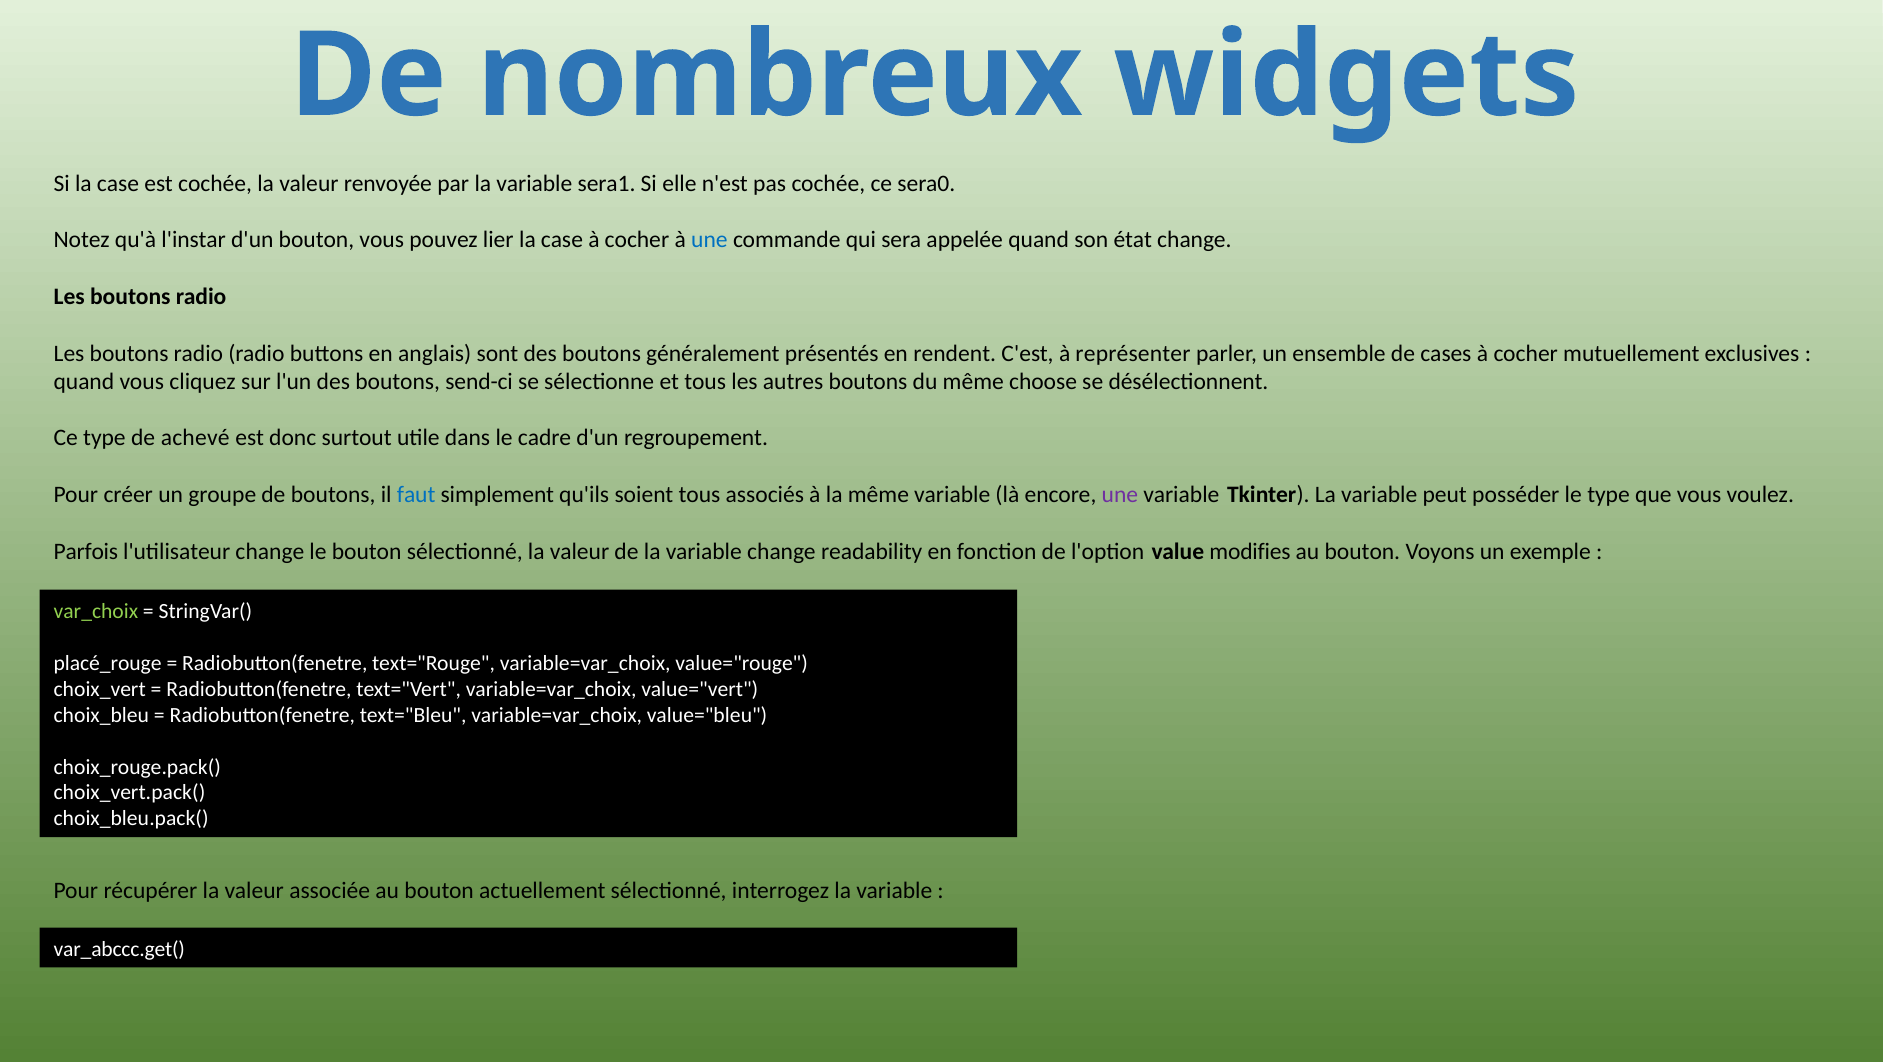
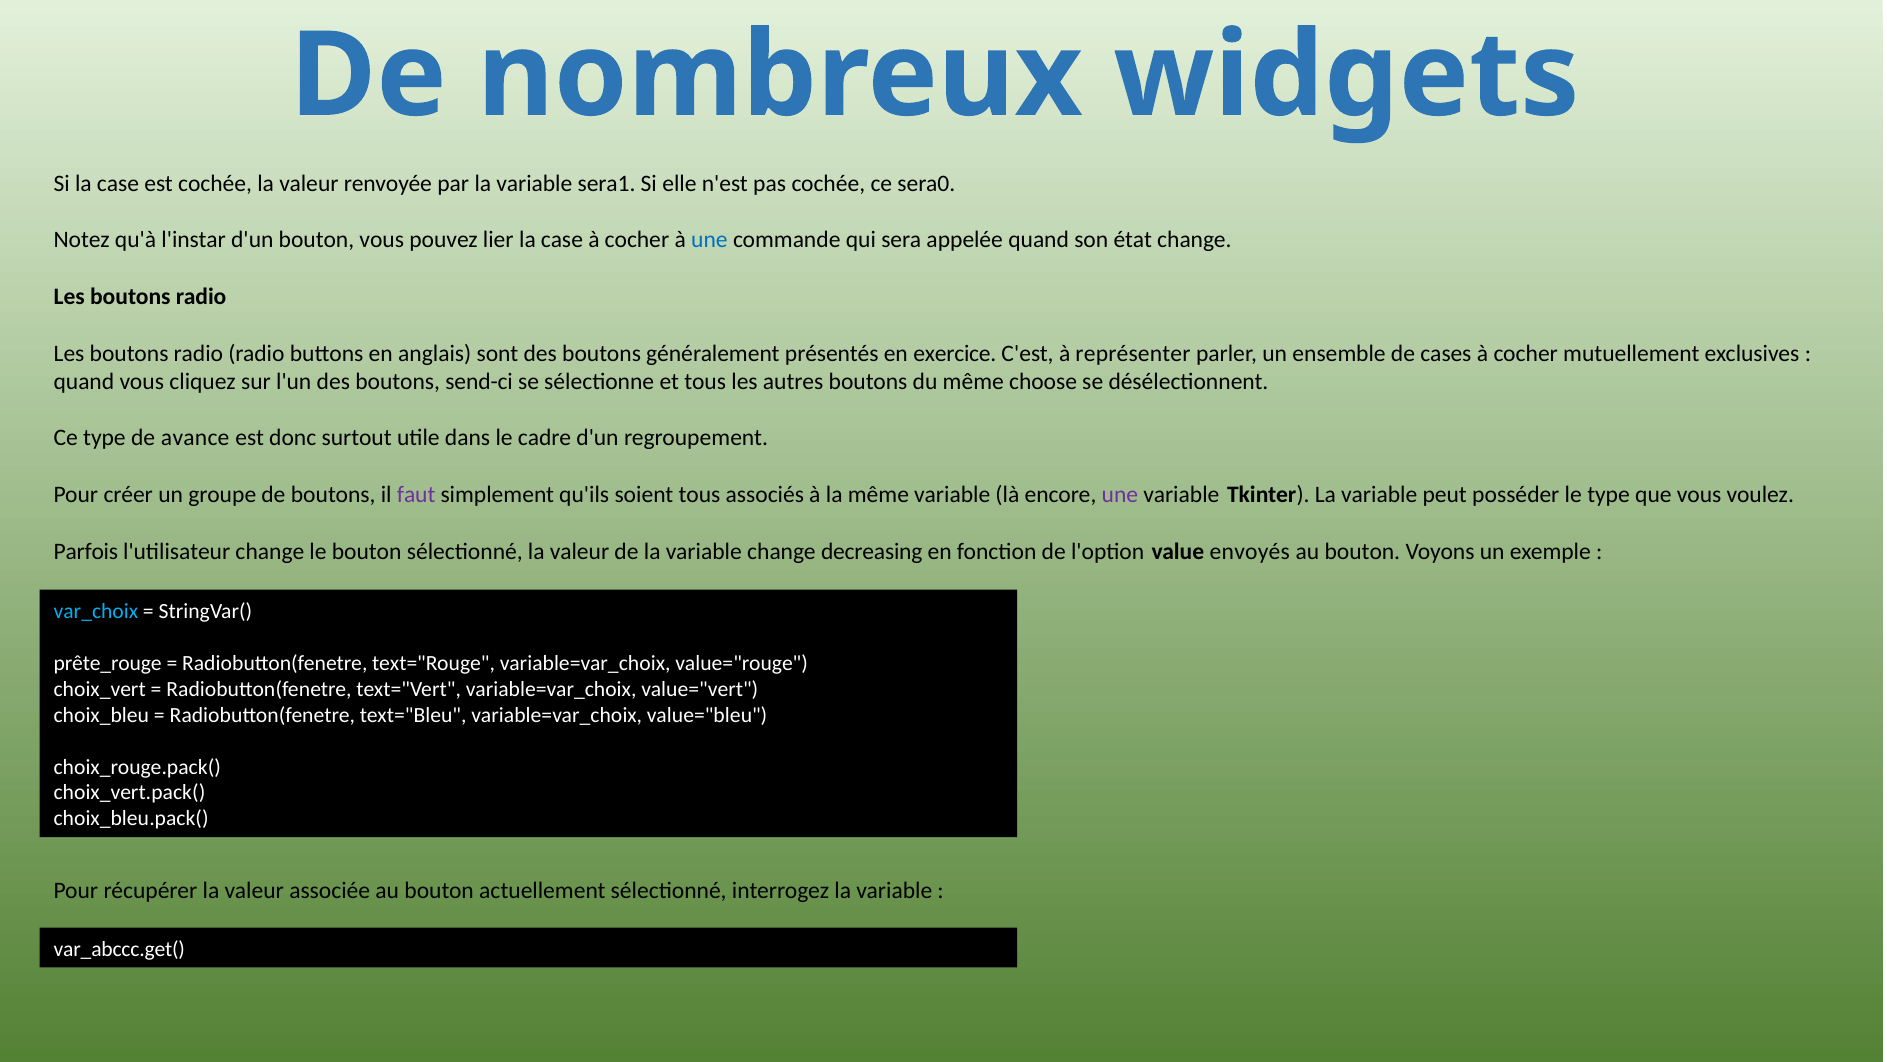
rendent: rendent -> exercice
achevé: achevé -> avance
faut colour: blue -> purple
readability: readability -> decreasing
modifies: modifies -> envoyés
var_choix colour: light green -> light blue
placé_rouge: placé_rouge -> prête_rouge
